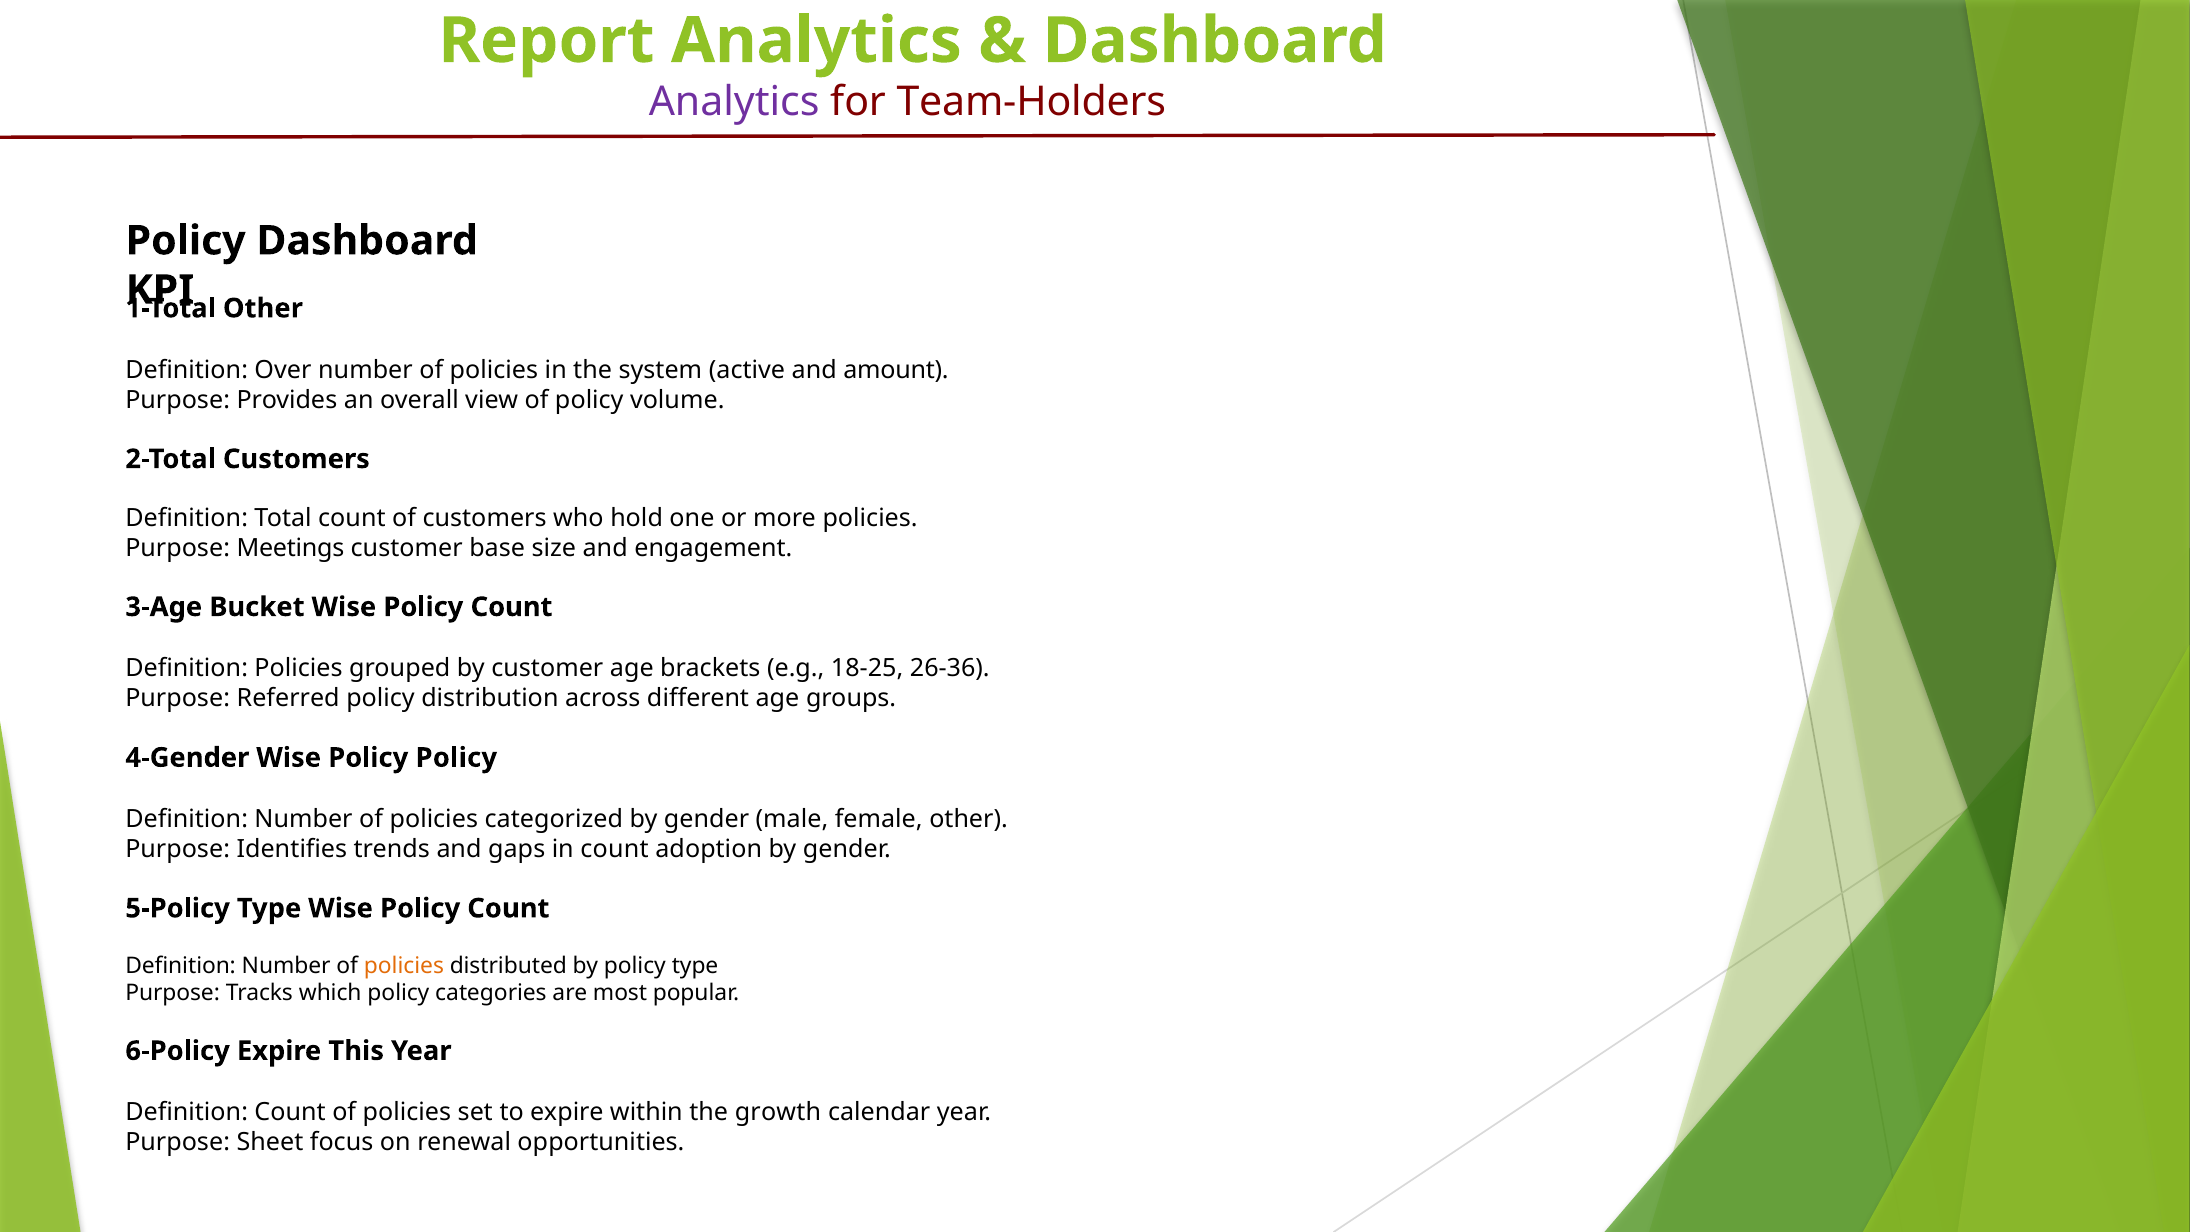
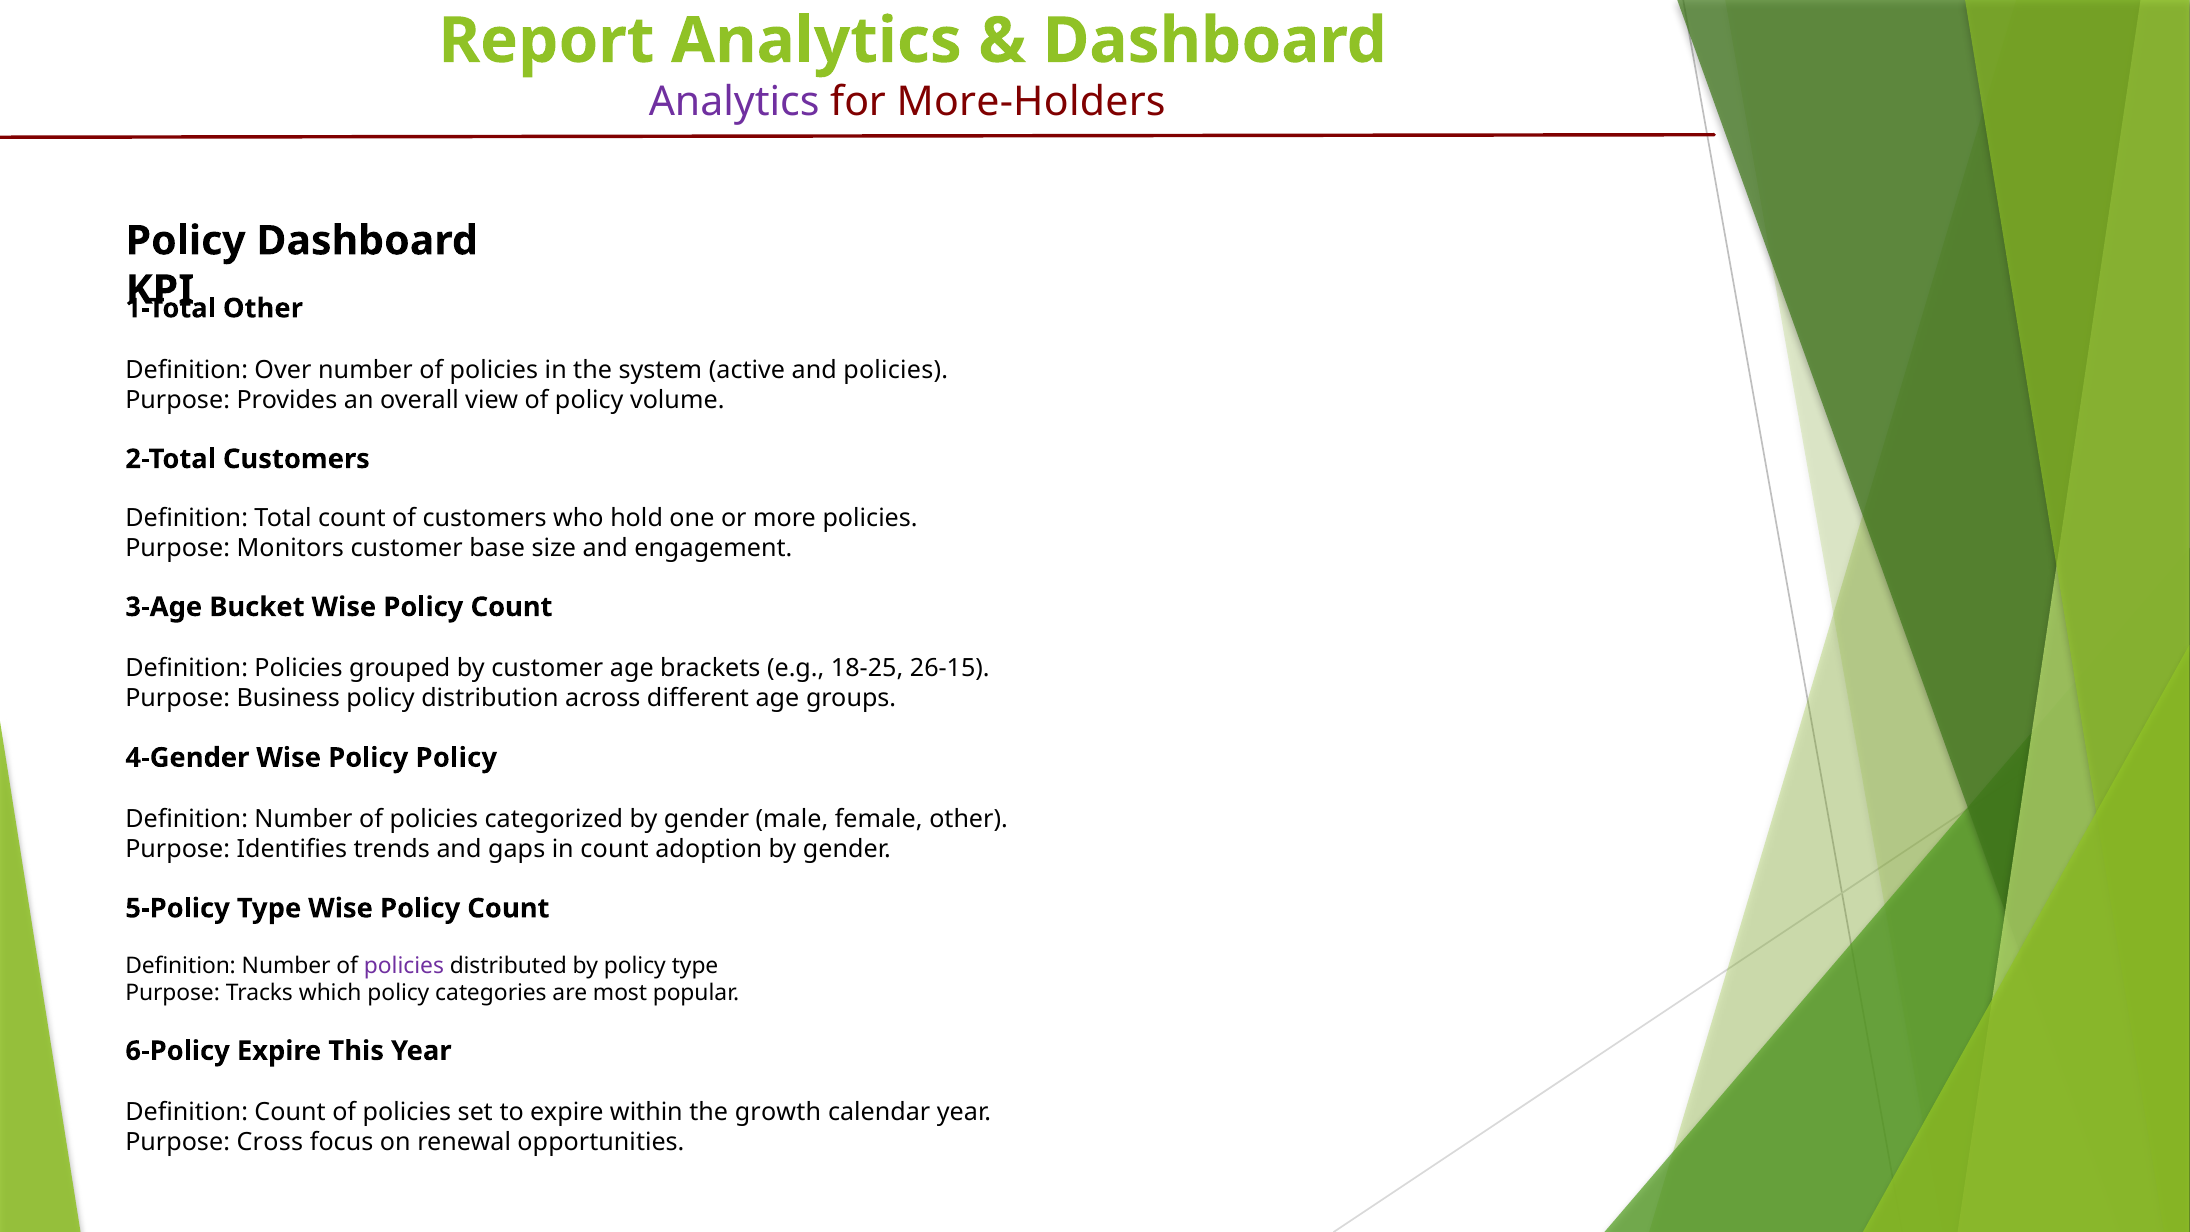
Team-Holders: Team-Holders -> More-Holders
and amount: amount -> policies
Meetings: Meetings -> Monitors
26-36: 26-36 -> 26-15
Referred: Referred -> Business
policies at (404, 966) colour: orange -> purple
Sheet: Sheet -> Cross
